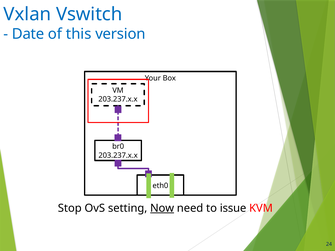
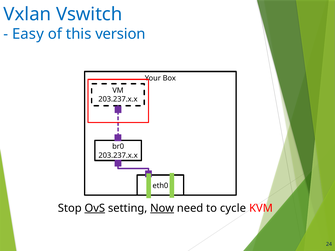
Date: Date -> Easy
OvS underline: none -> present
issue: issue -> cycle
